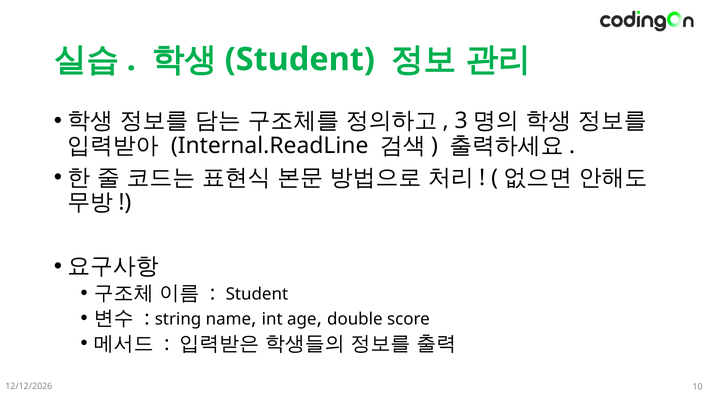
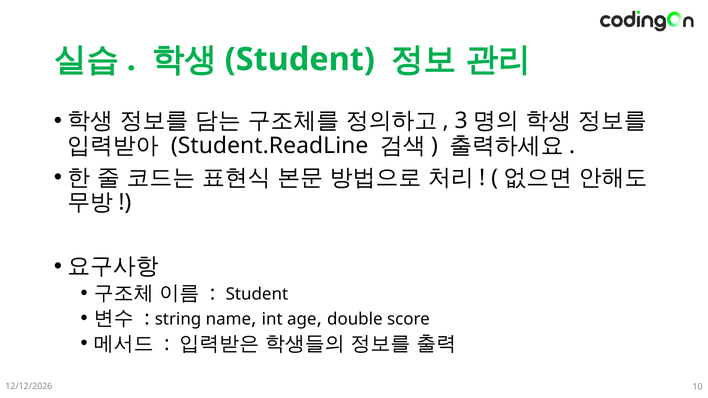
Internal.ReadLine: Internal.ReadLine -> Student.ReadLine
